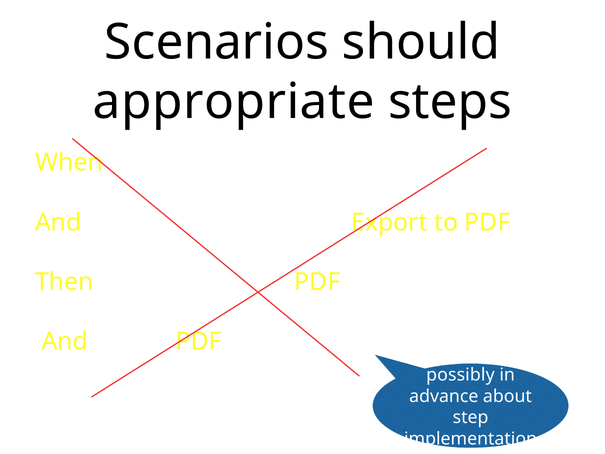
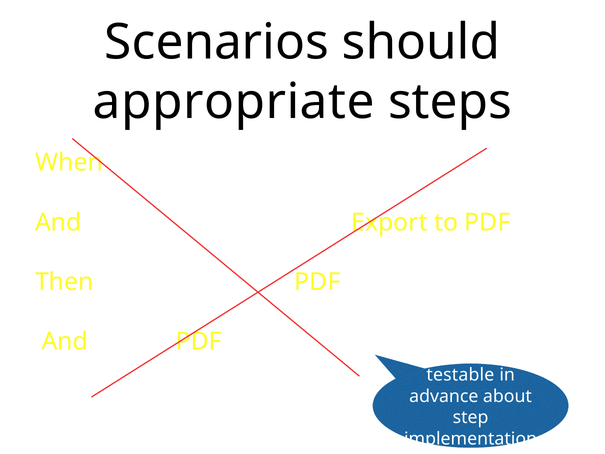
possibly: possibly -> testable
